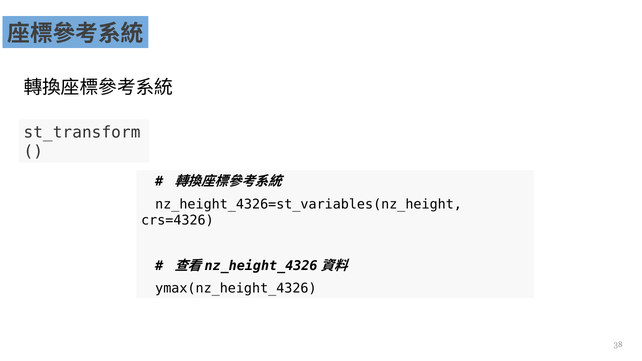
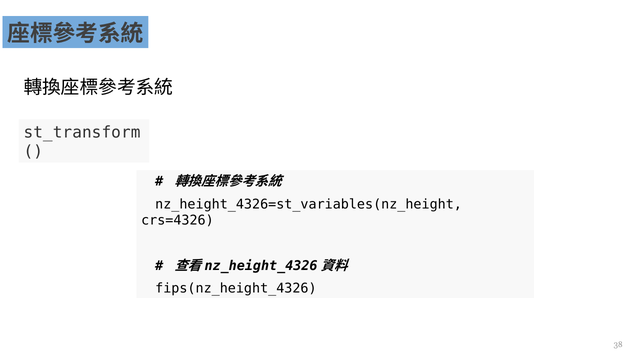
ymax(nz_height_4326: ymax(nz_height_4326 -> fips(nz_height_4326
